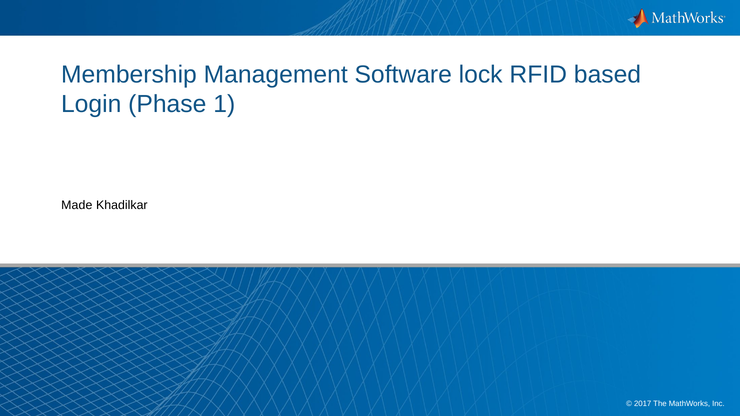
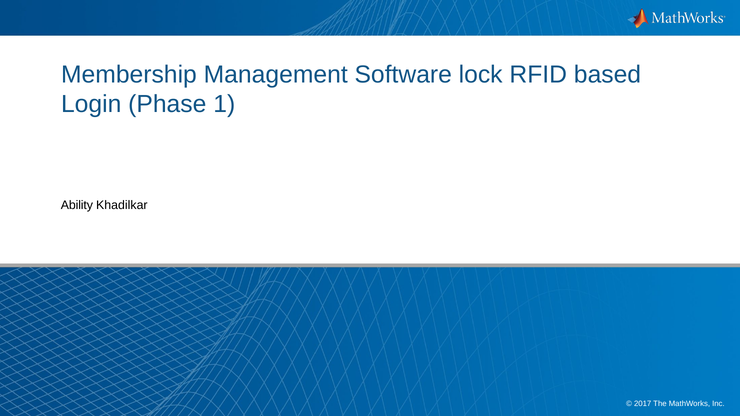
Made: Made -> Ability
